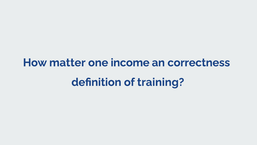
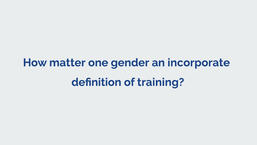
income: income -> gender
correctness: correctness -> incorporate
